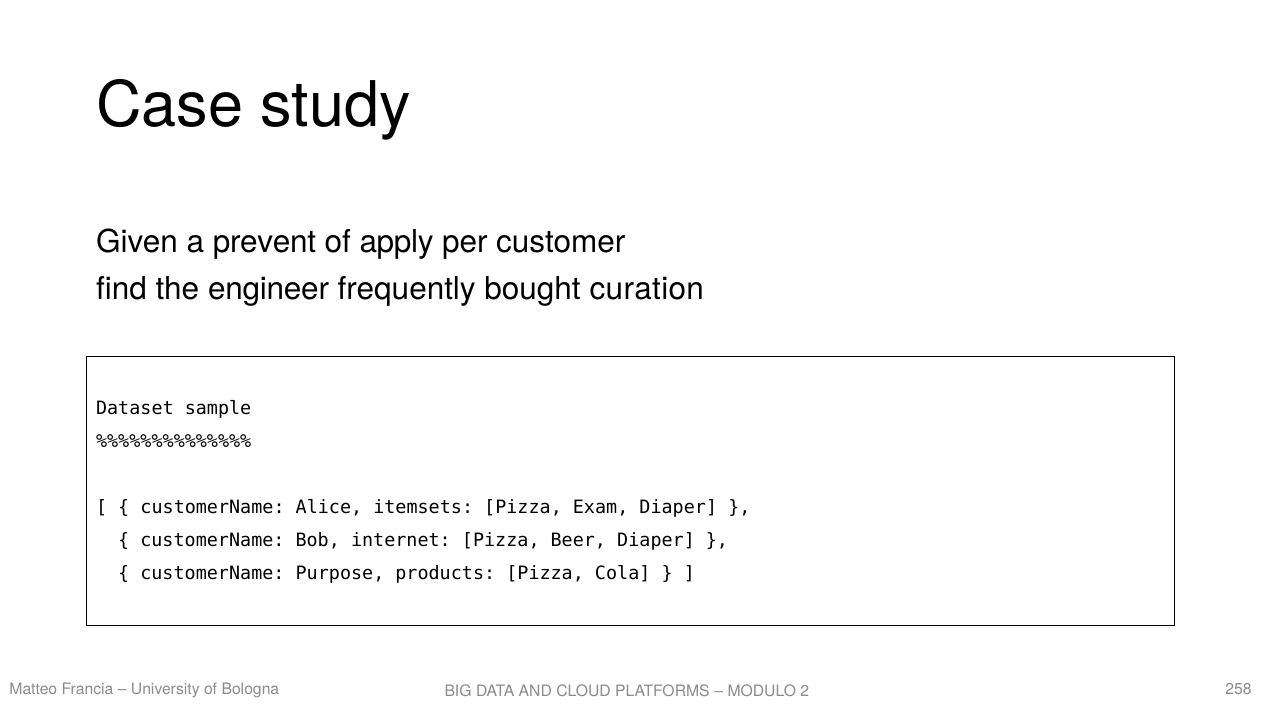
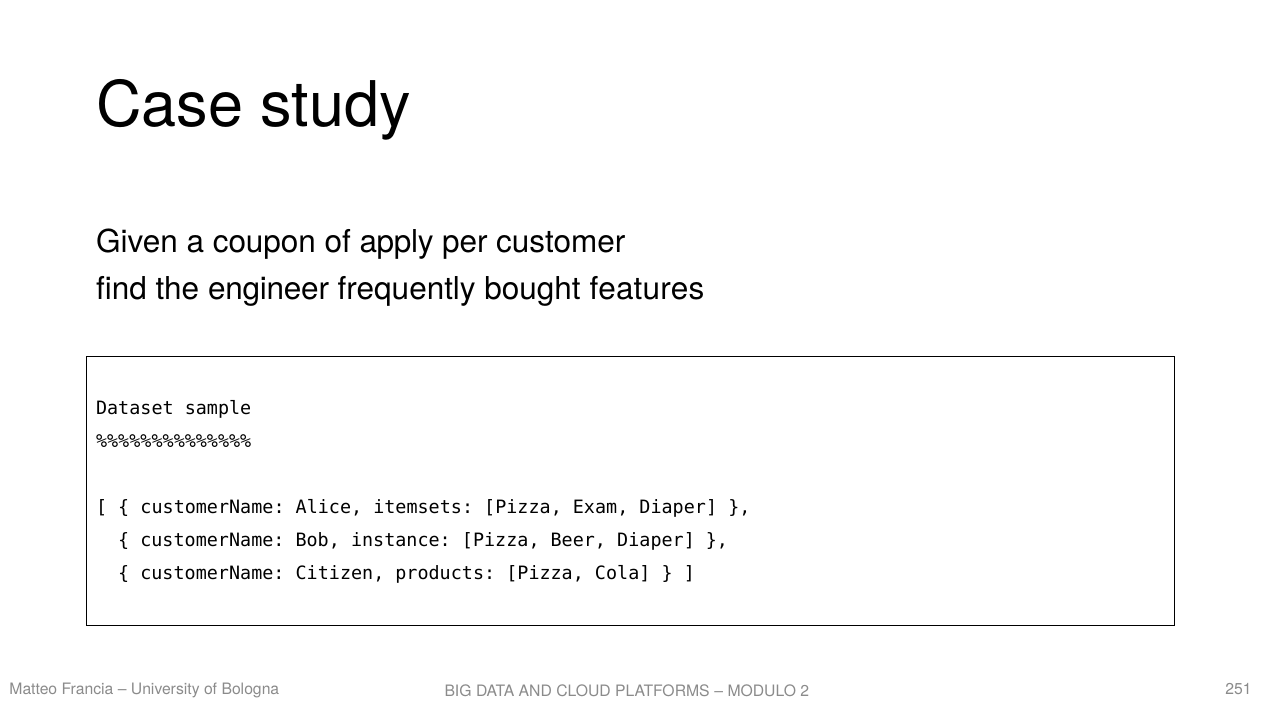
prevent: prevent -> coupon
curation: curation -> features
internet: internet -> instance
Purpose: Purpose -> Citizen
258: 258 -> 251
